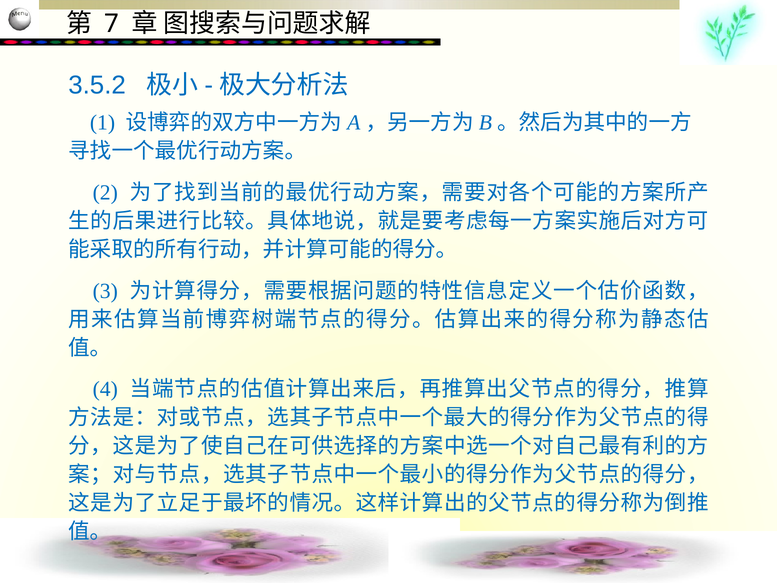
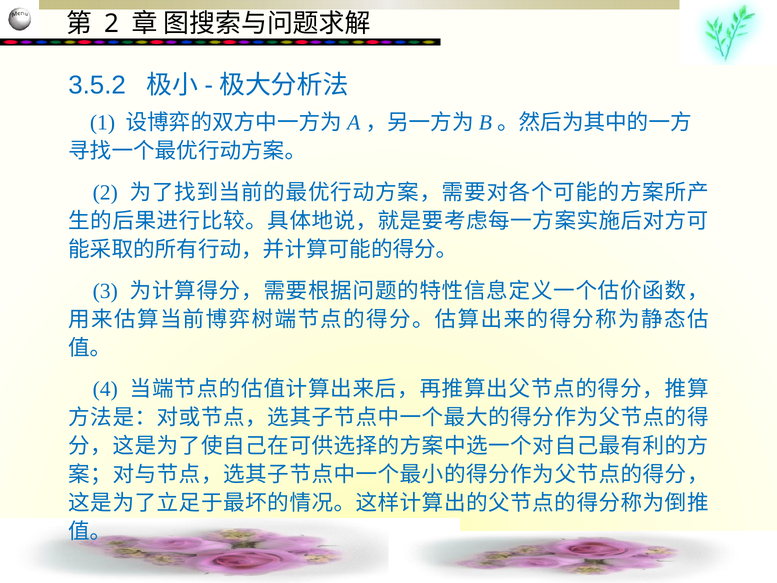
7 at (112, 24): 7 -> 2
